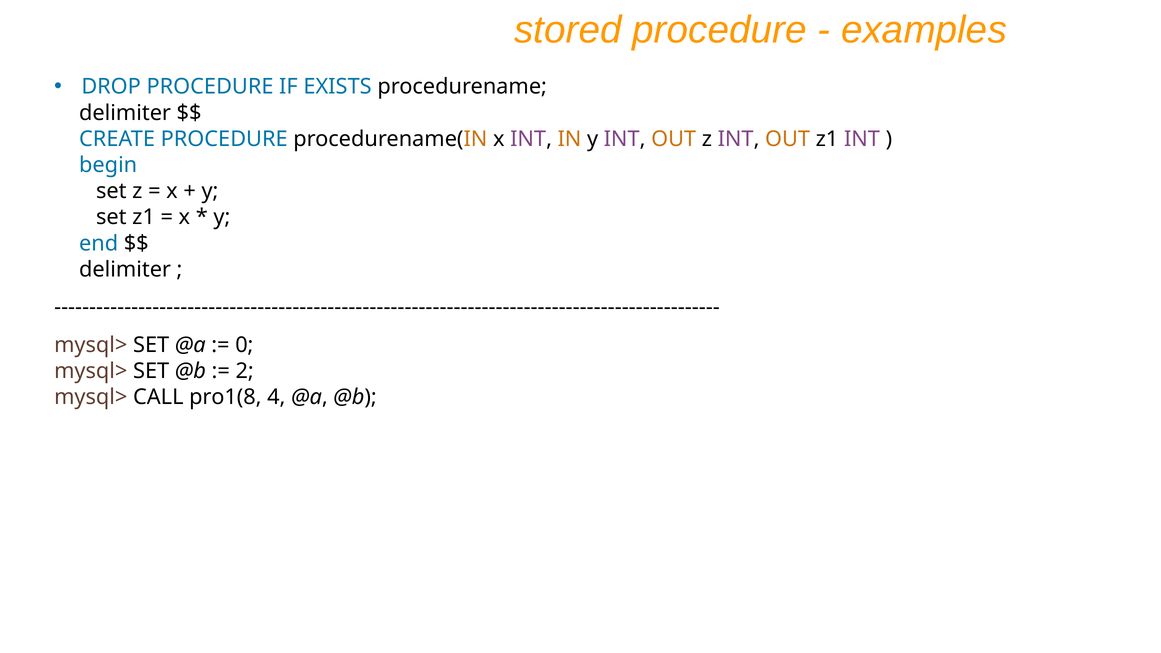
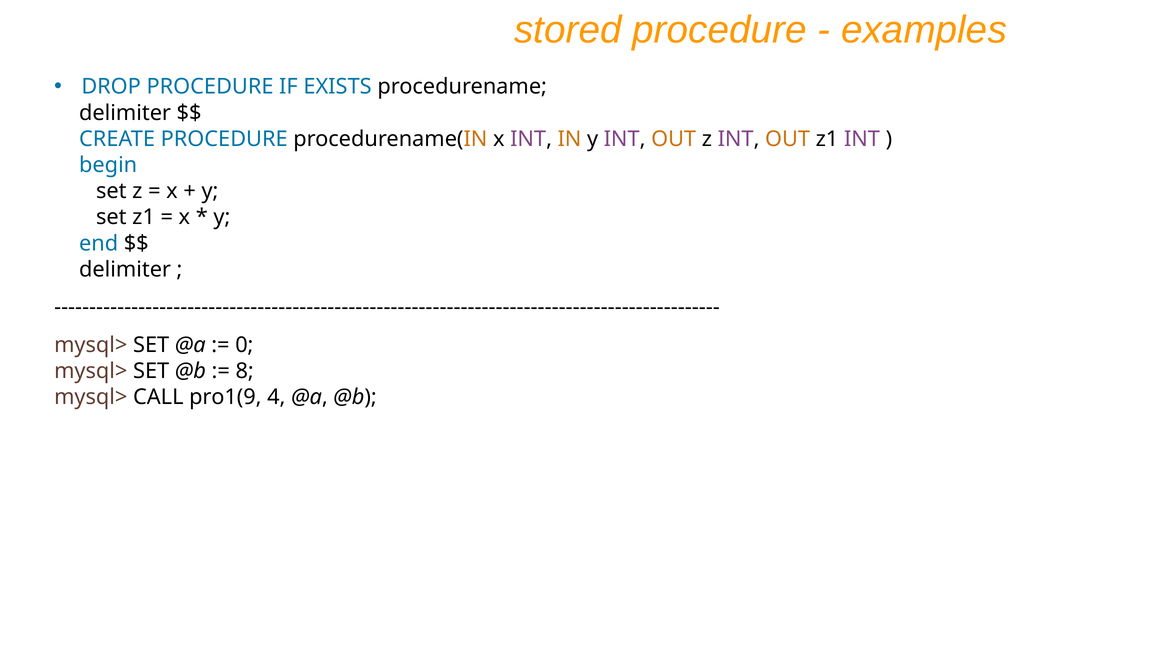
2: 2 -> 8
pro1(8: pro1(8 -> pro1(9
